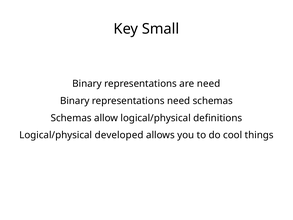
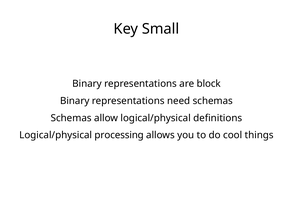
are need: need -> block
developed: developed -> processing
